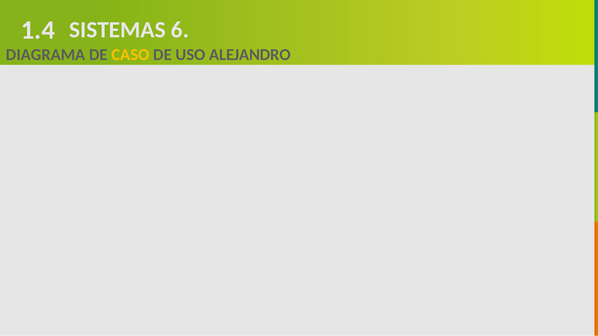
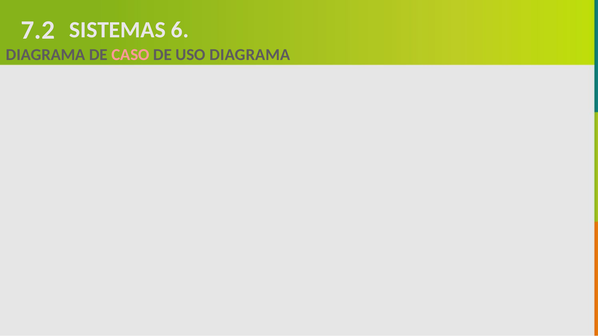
1.4: 1.4 -> 7.2
CASO colour: yellow -> pink
USO ALEJANDRO: ALEJANDRO -> DIAGRAMA
